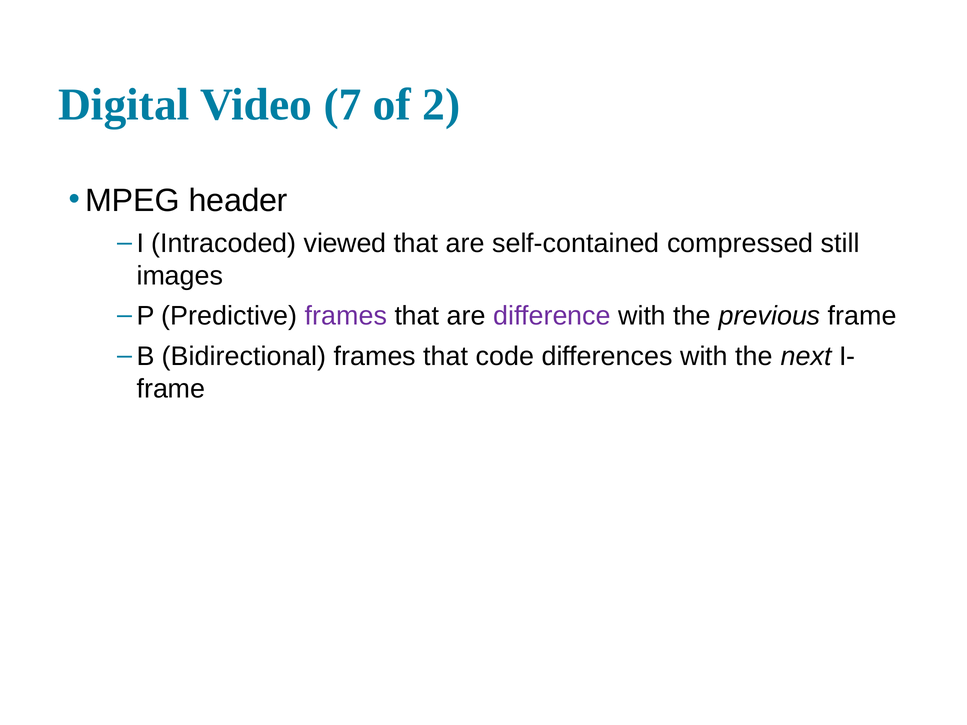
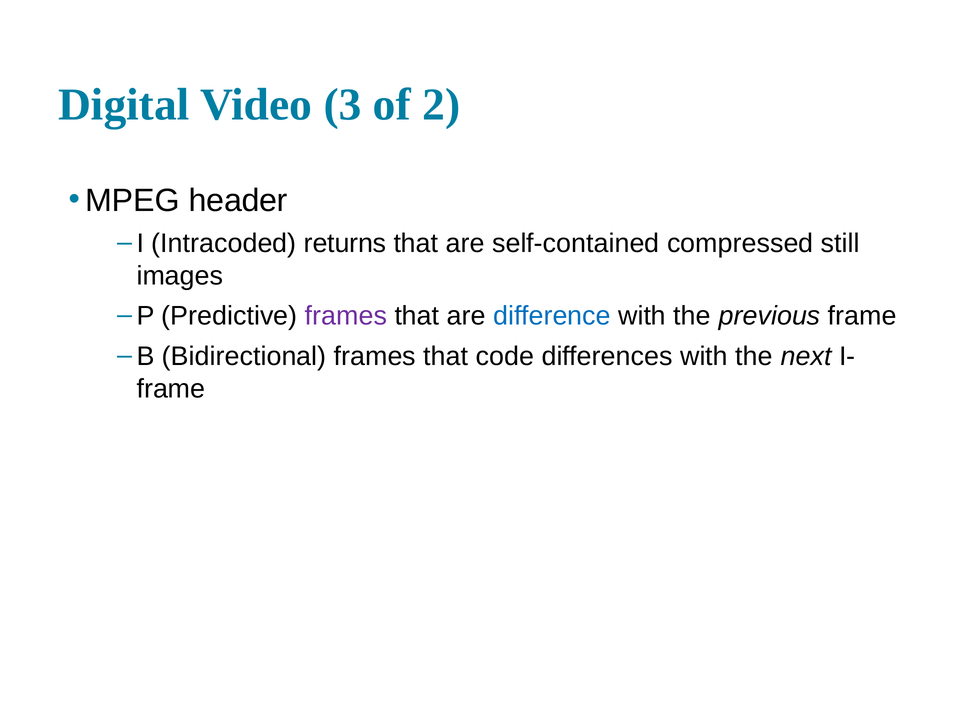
7: 7 -> 3
viewed: viewed -> returns
difference colour: purple -> blue
